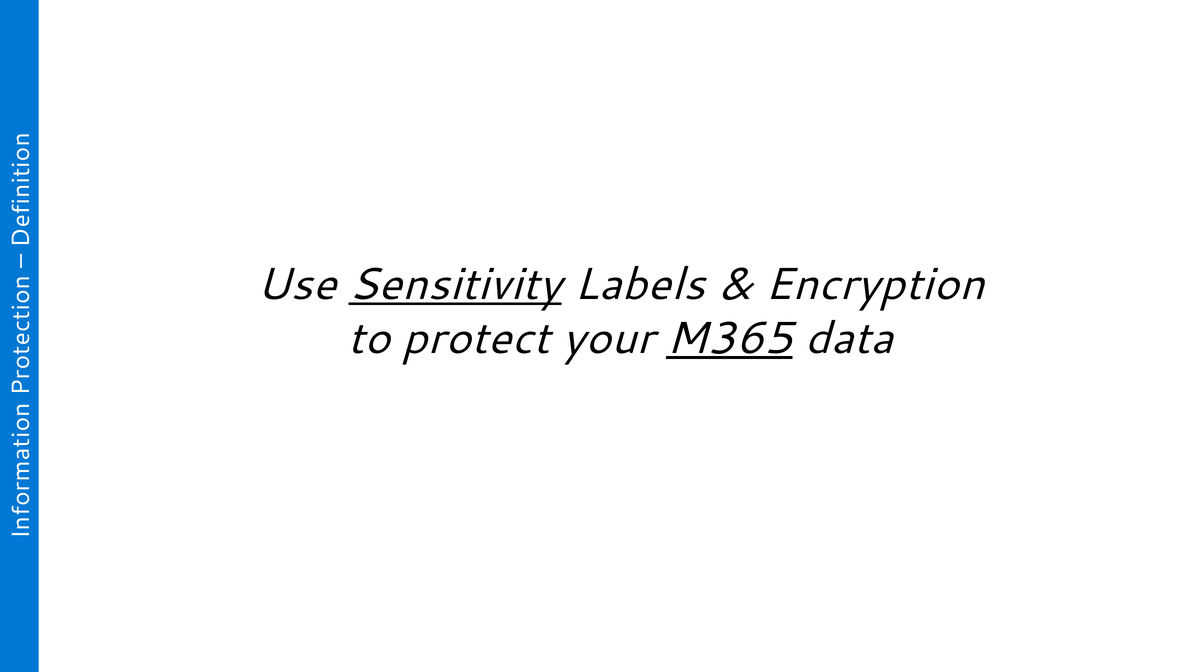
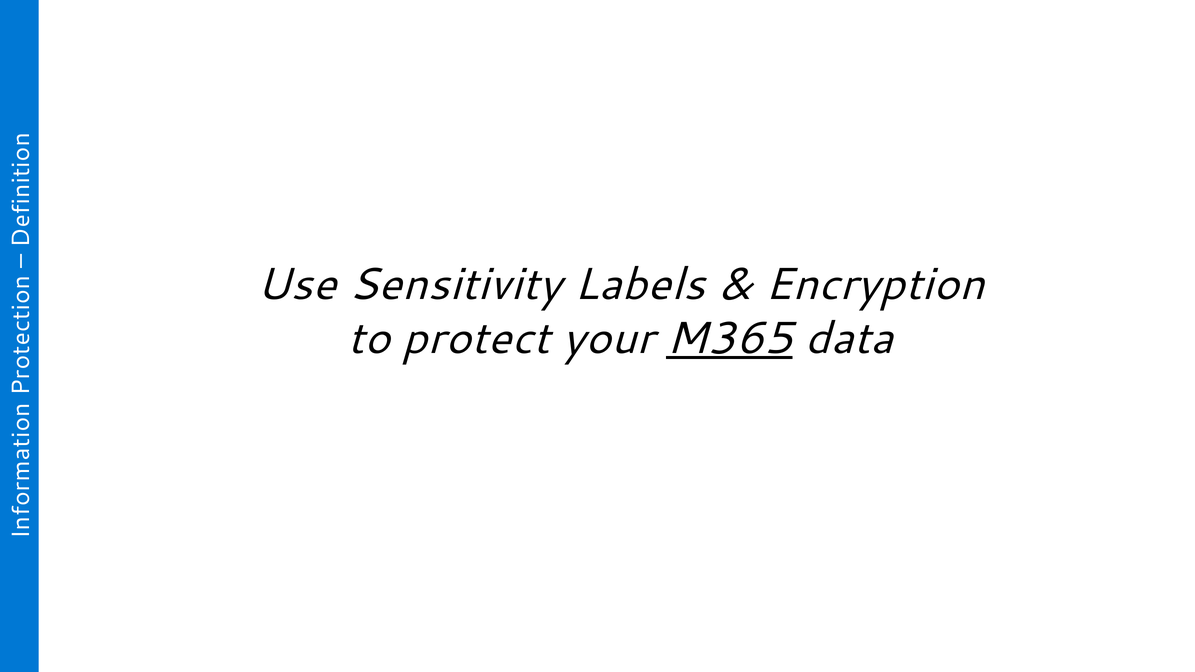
Sensitivity underline: present -> none
